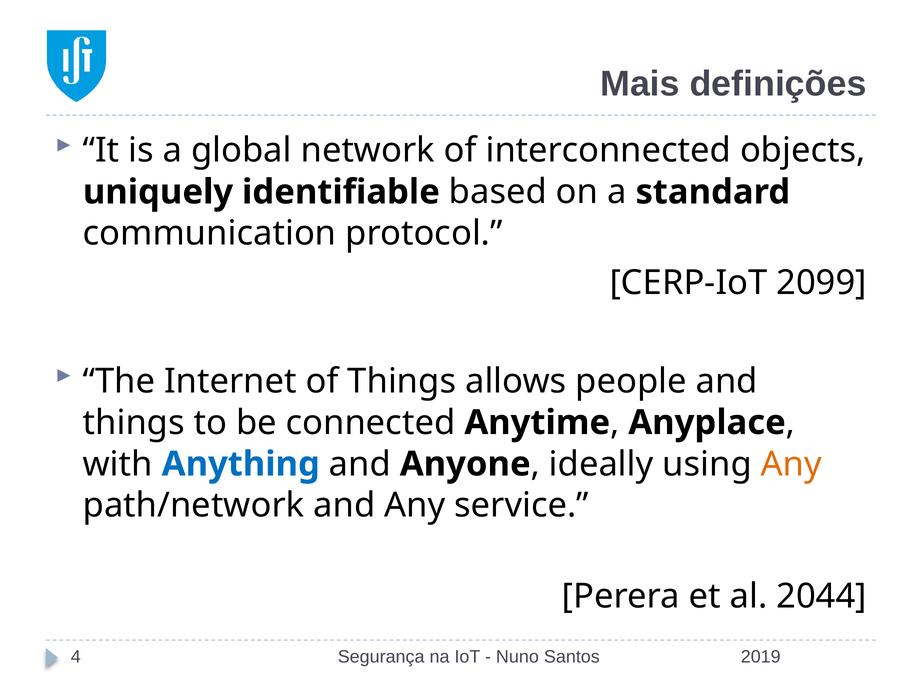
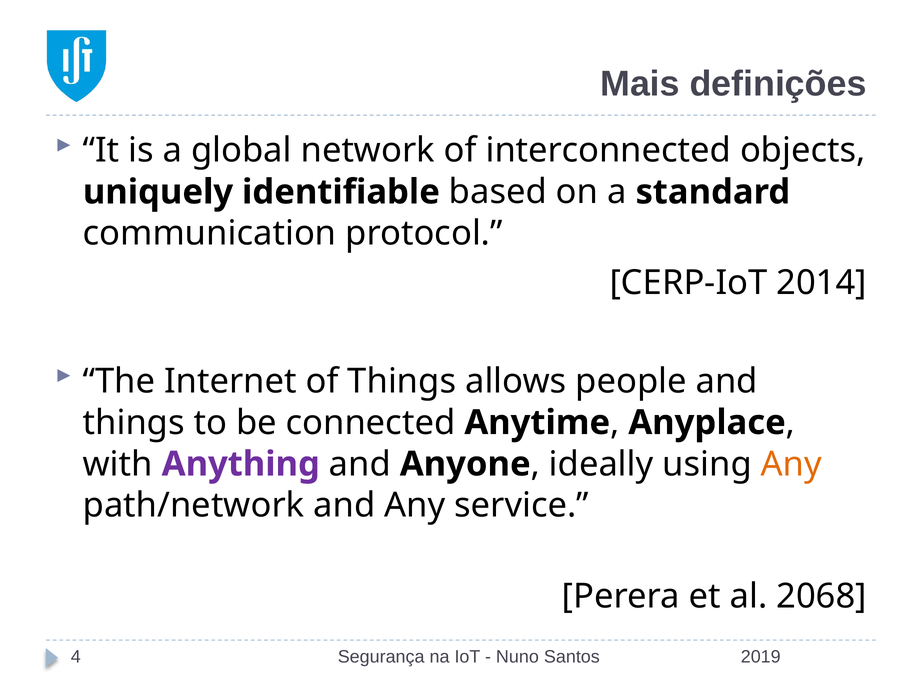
2099: 2099 -> 2014
Anything colour: blue -> purple
2044: 2044 -> 2068
